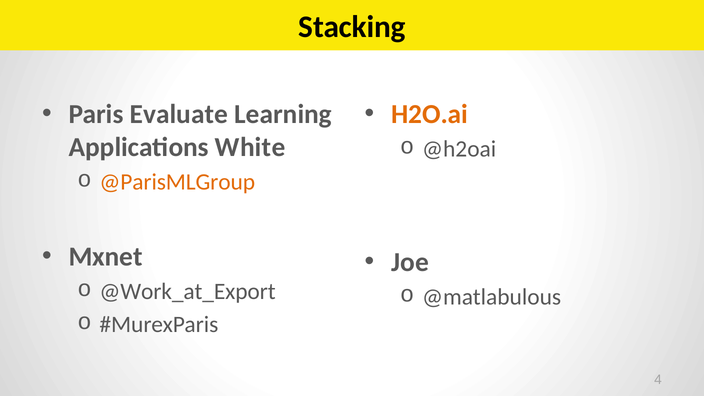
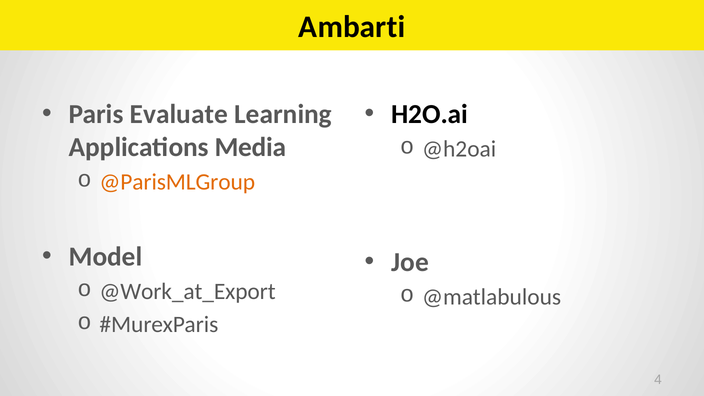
Stacking: Stacking -> Ambarti
H2O.ai colour: orange -> black
White: White -> Media
Mxnet: Mxnet -> Model
